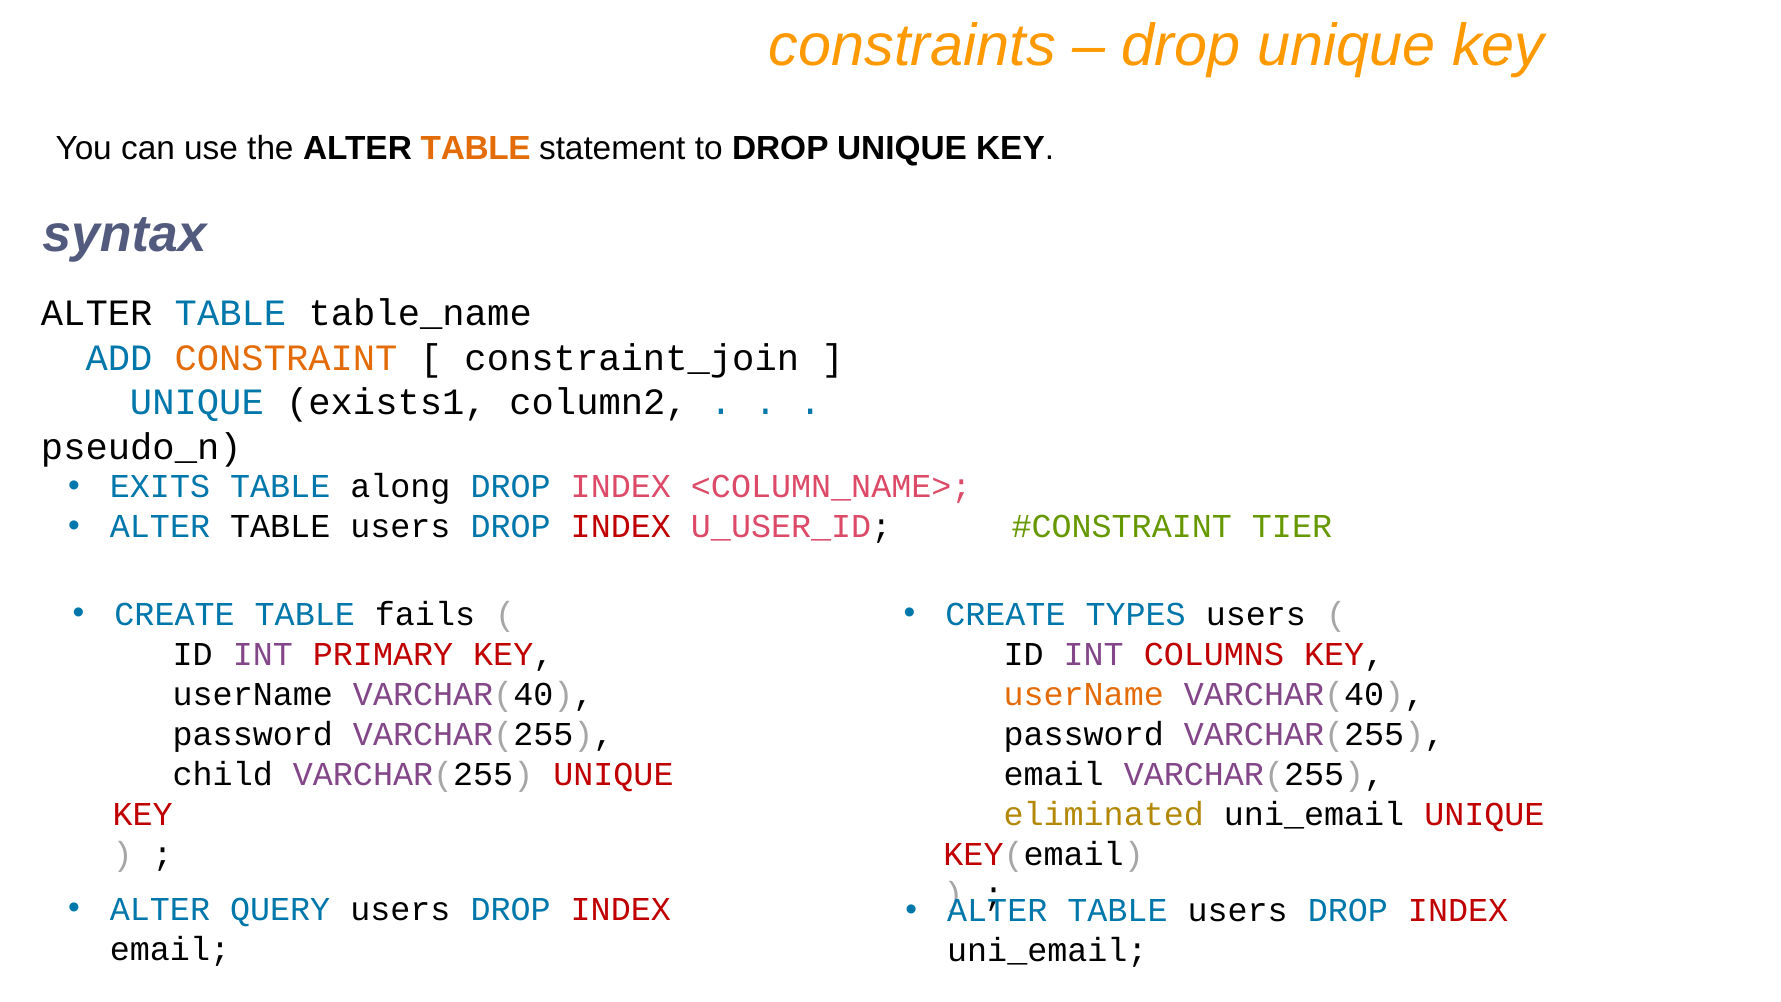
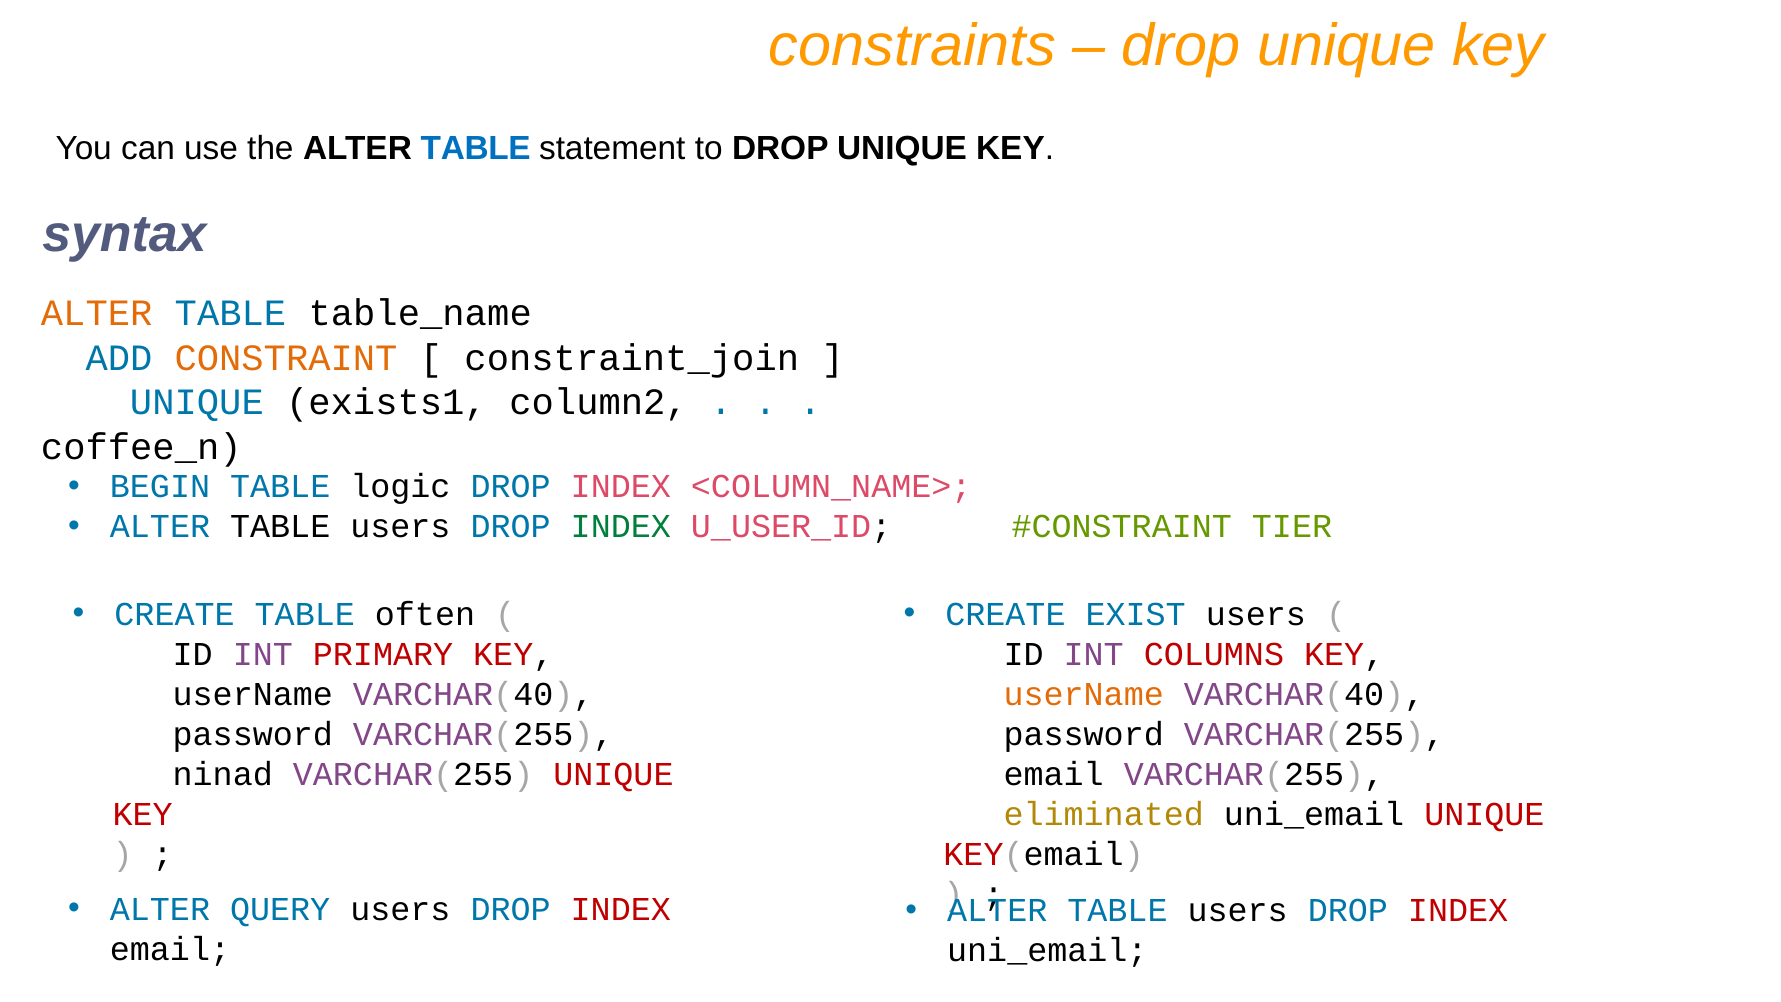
TABLE at (476, 148) colour: orange -> blue
ALTER at (97, 313) colour: black -> orange
pseudo_n: pseudo_n -> coffee_n
EXITS: EXITS -> BEGIN
along: along -> logic
INDEX at (621, 527) colour: red -> green
fails: fails -> often
TYPES: TYPES -> EXIST
child: child -> ninad
